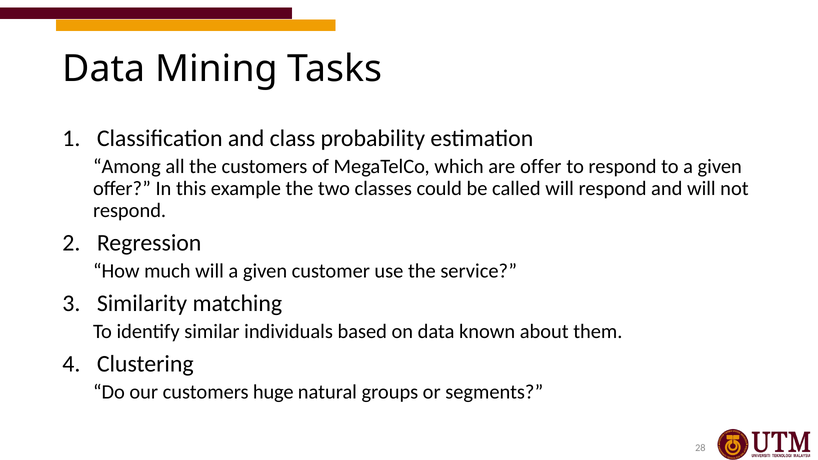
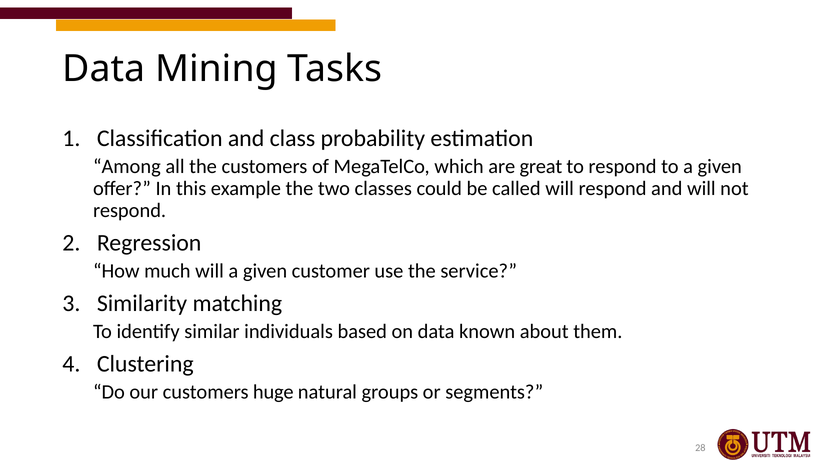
are offer: offer -> great
